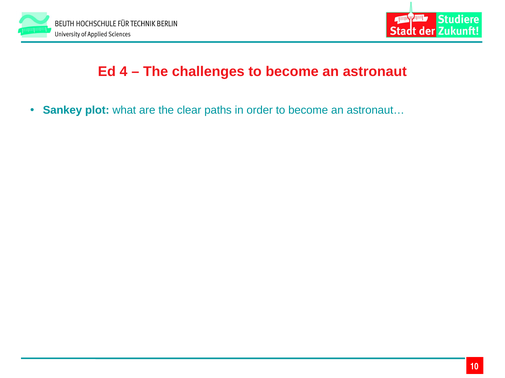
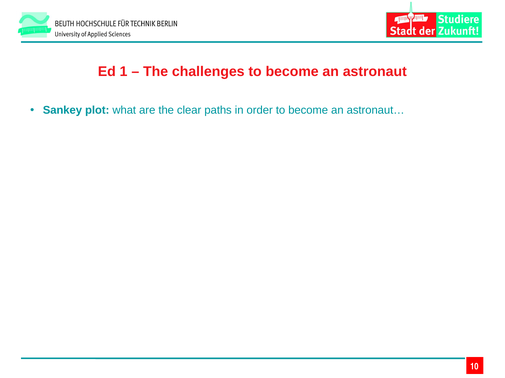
4: 4 -> 1
